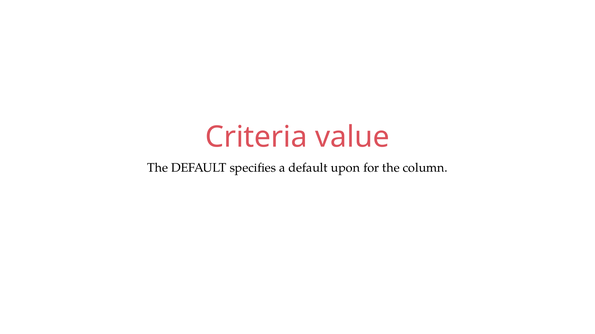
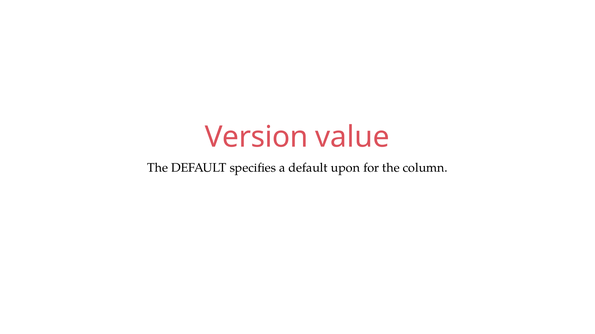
Criteria: Criteria -> Version
